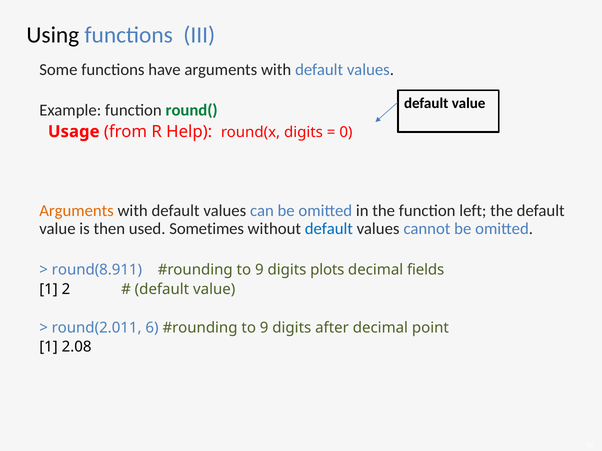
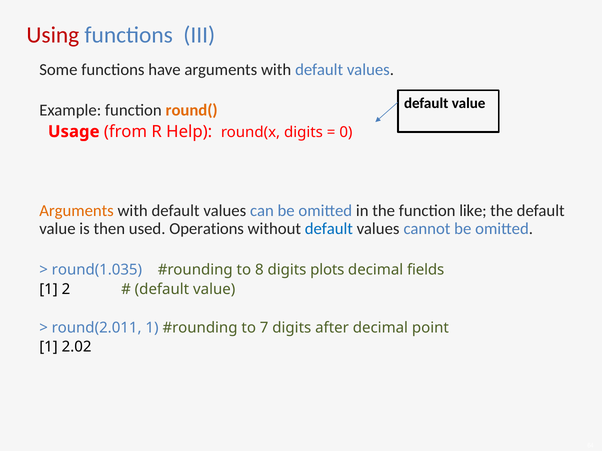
Using colour: black -> red
round( colour: green -> orange
left: left -> like
Sometimes: Sometimes -> Operations
round(8.911: round(8.911 -> round(1.035
9 at (259, 270): 9 -> 8
round(2.011 6: 6 -> 1
9 at (264, 328): 9 -> 7
2.08: 2.08 -> 2.02
